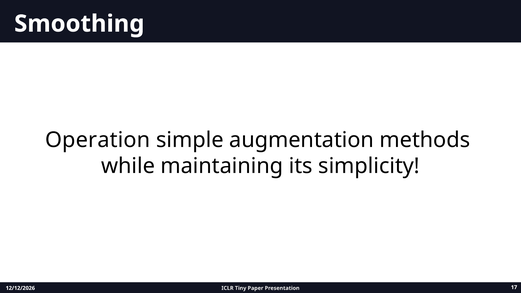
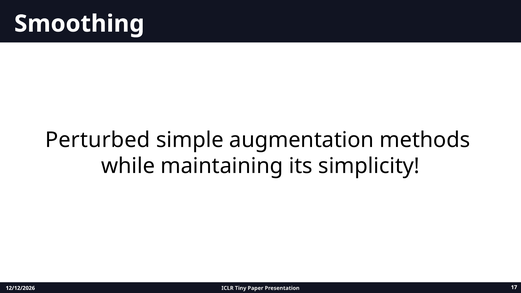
Operation: Operation -> Perturbed
